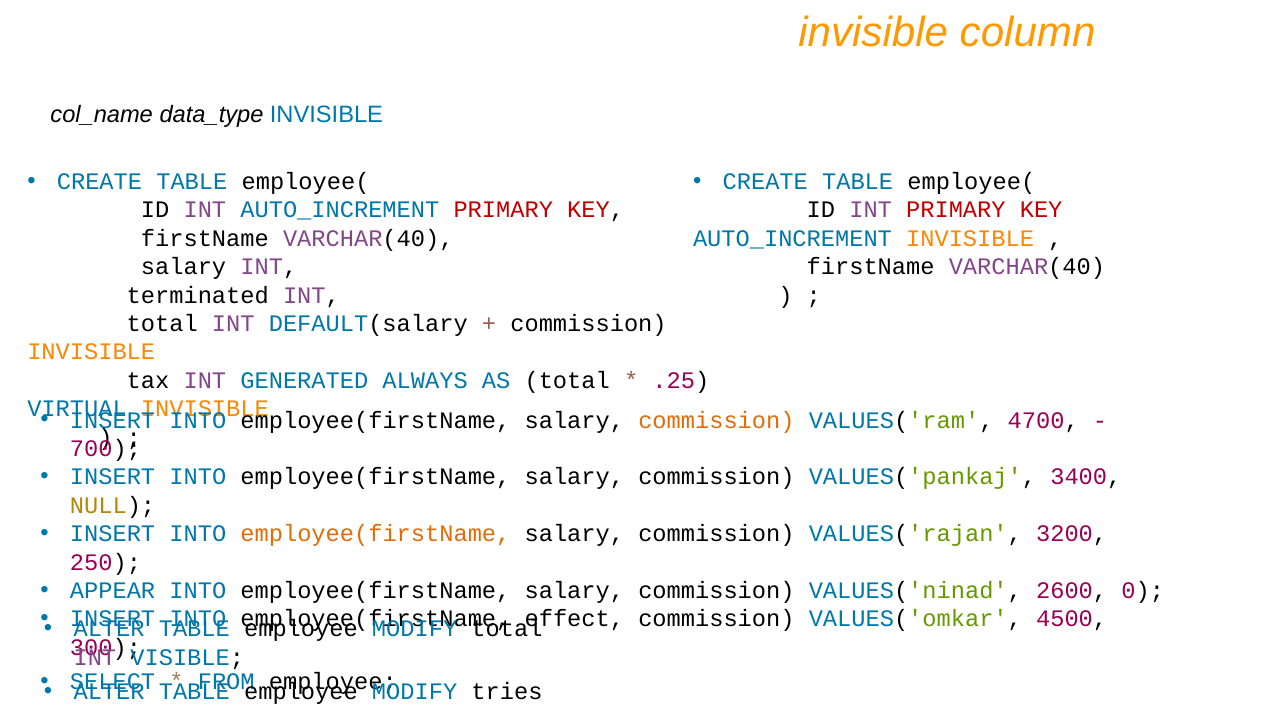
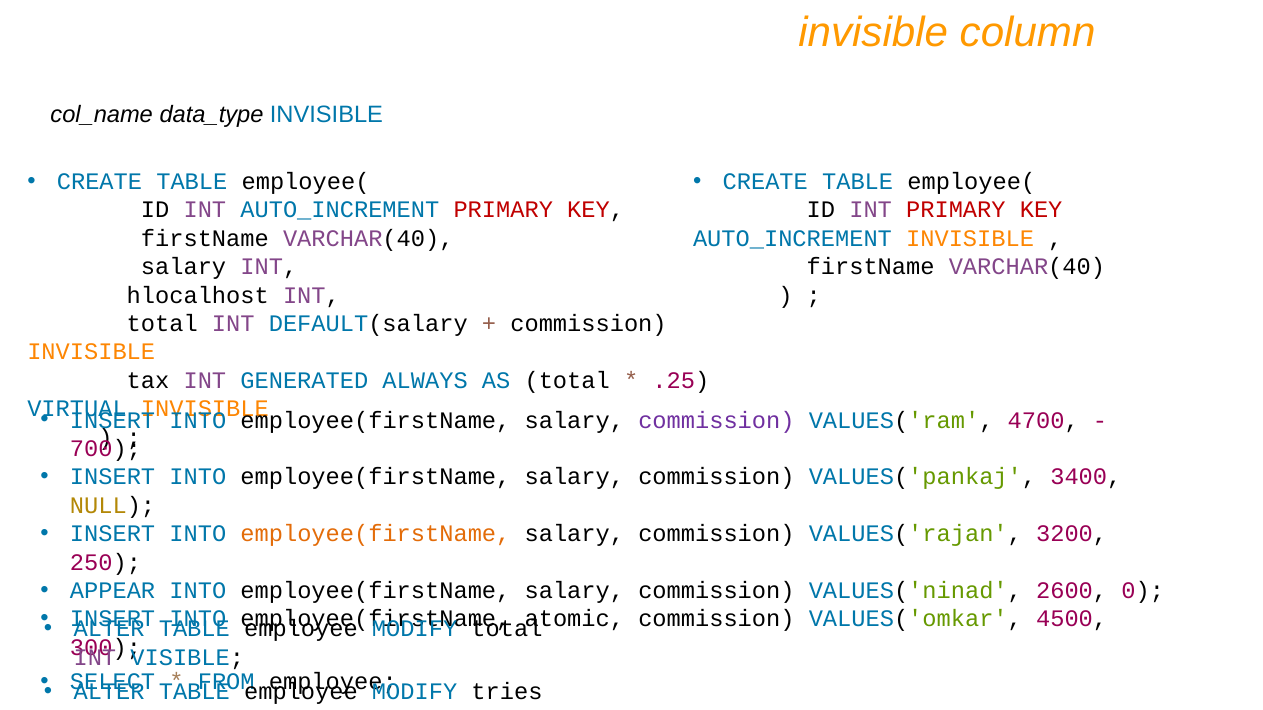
terminated: terminated -> hlocalhost
commission at (716, 420) colour: orange -> purple
effect: effect -> atomic
